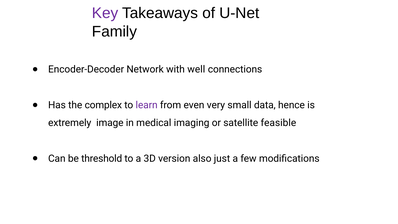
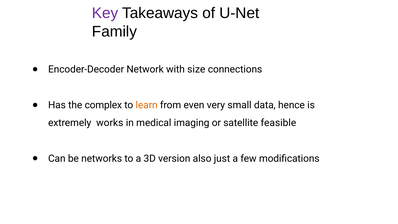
well: well -> size
learn colour: purple -> orange
image: image -> works
threshold: threshold -> networks
